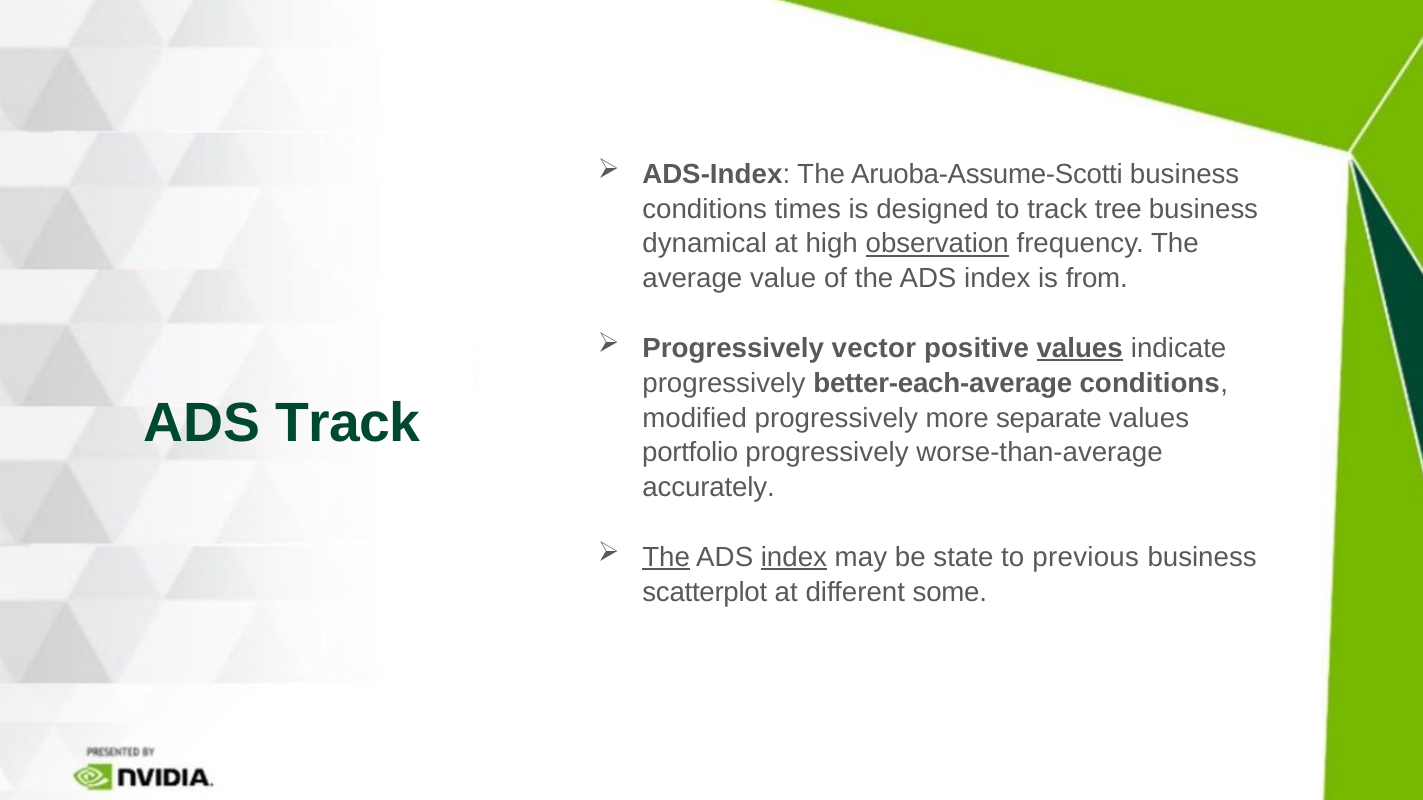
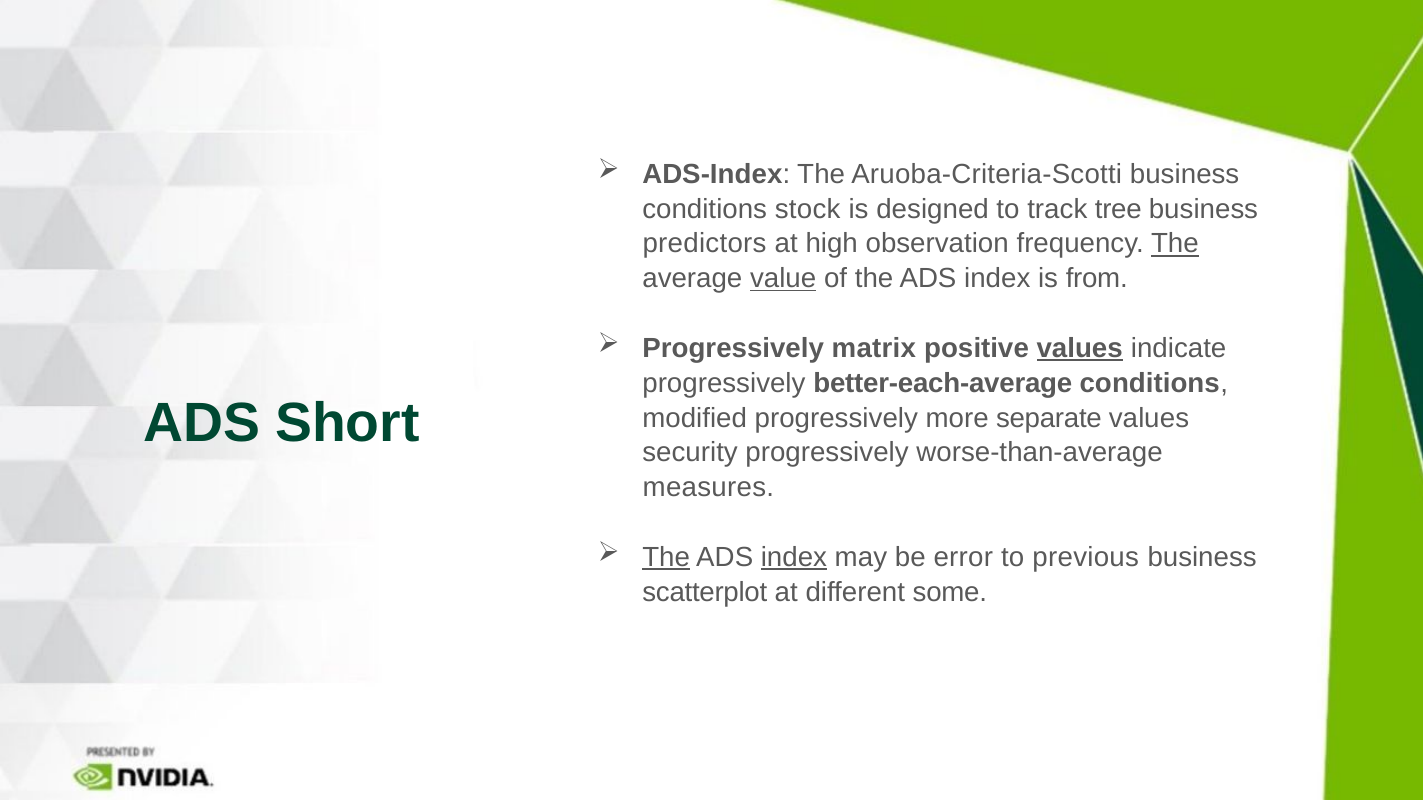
Aruoba-Assume-Scotti: Aruoba-Assume-Scotti -> Aruoba-Criteria-Scotti
times: times -> stock
dynamical: dynamical -> predictors
observation underline: present -> none
The at (1175, 244) underline: none -> present
value underline: none -> present
vector: vector -> matrix
ADS Track: Track -> Short
portfolio: portfolio -> security
accurately: accurately -> measures
state: state -> error
